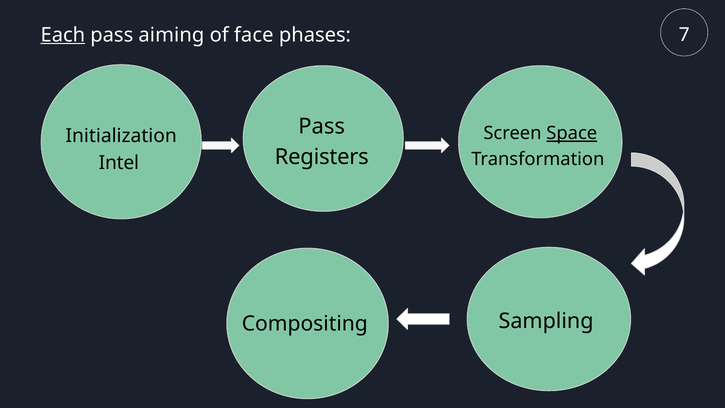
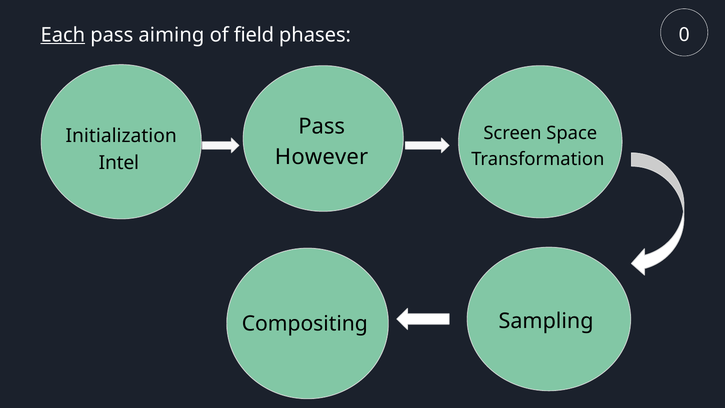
face: face -> field
7: 7 -> 0
Space underline: present -> none
Registers: Registers -> However
